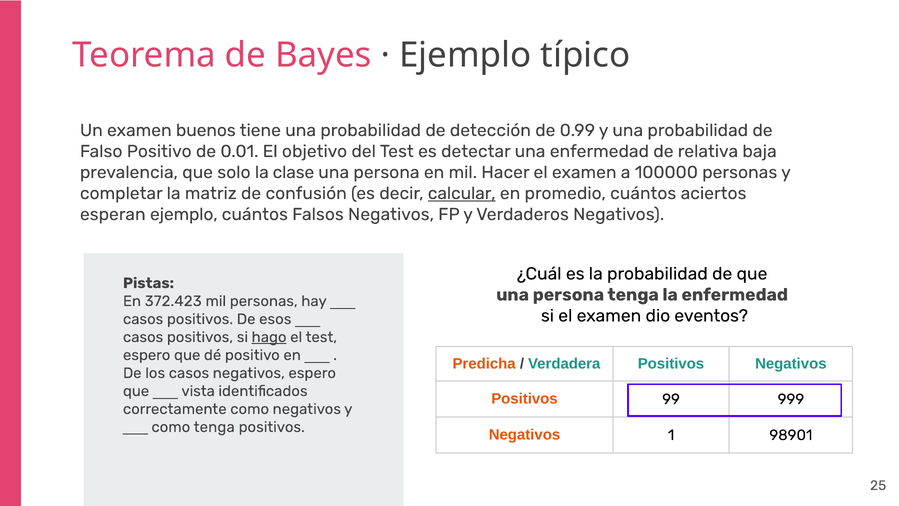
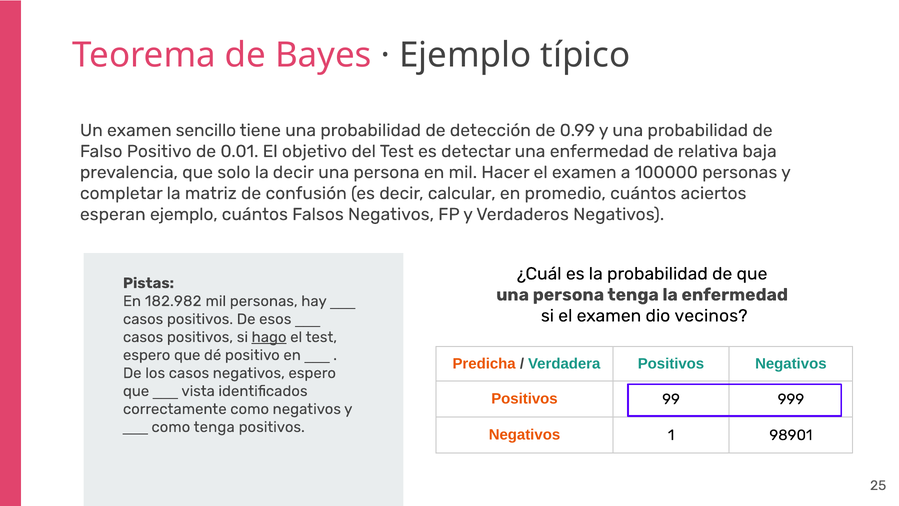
buenos: buenos -> sencillo
la clase: clase -> decir
calcular underline: present -> none
372.423: 372.423 -> 182.982
eventos: eventos -> vecinos
